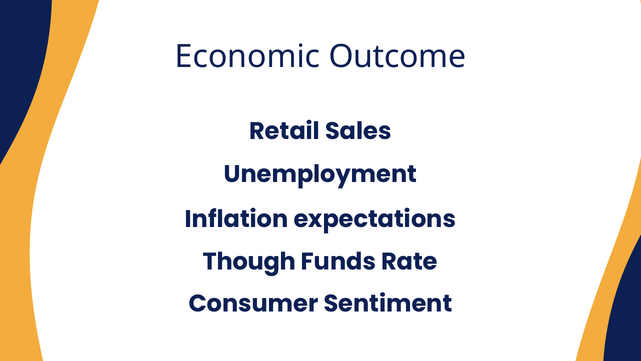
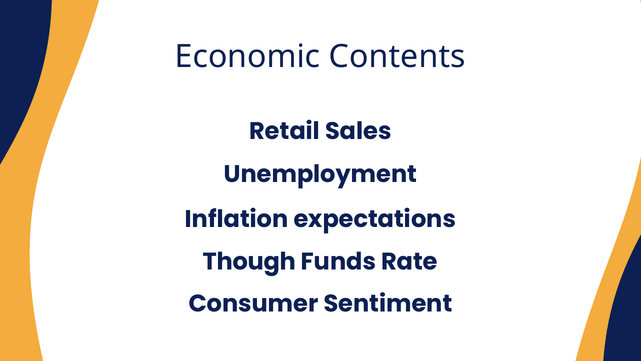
Outcome: Outcome -> Contents
